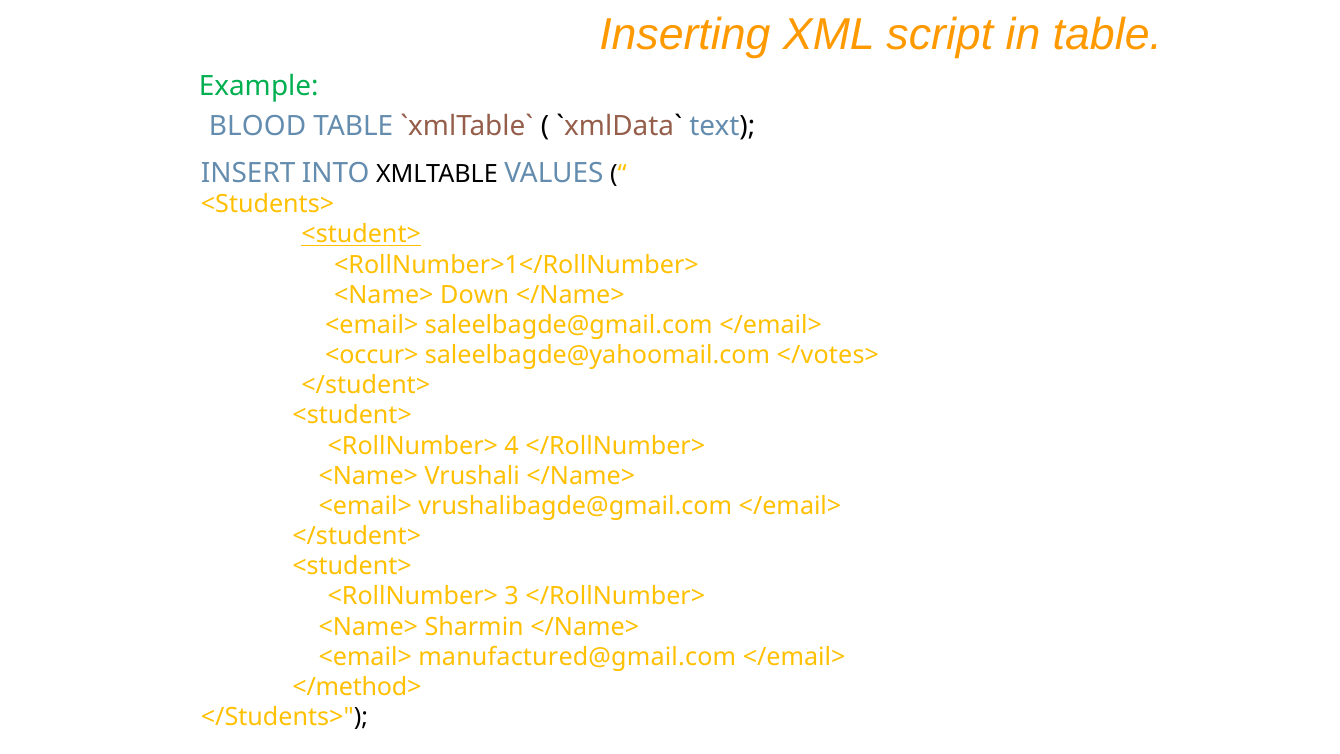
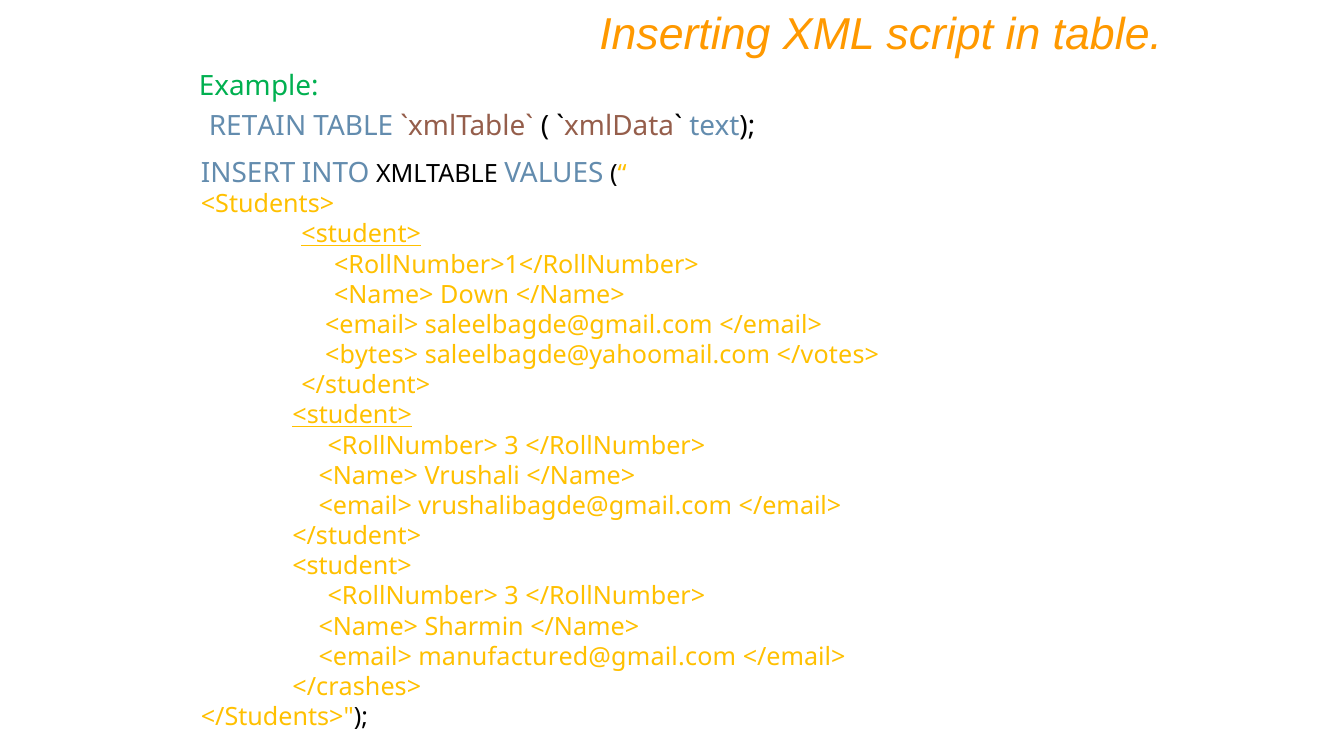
BLOOD: BLOOD -> RETAIN
<occur>: <occur> -> <bytes>
<student> at (352, 416) underline: none -> present
4 at (512, 446): 4 -> 3
</method>: </method> -> </crashes>
